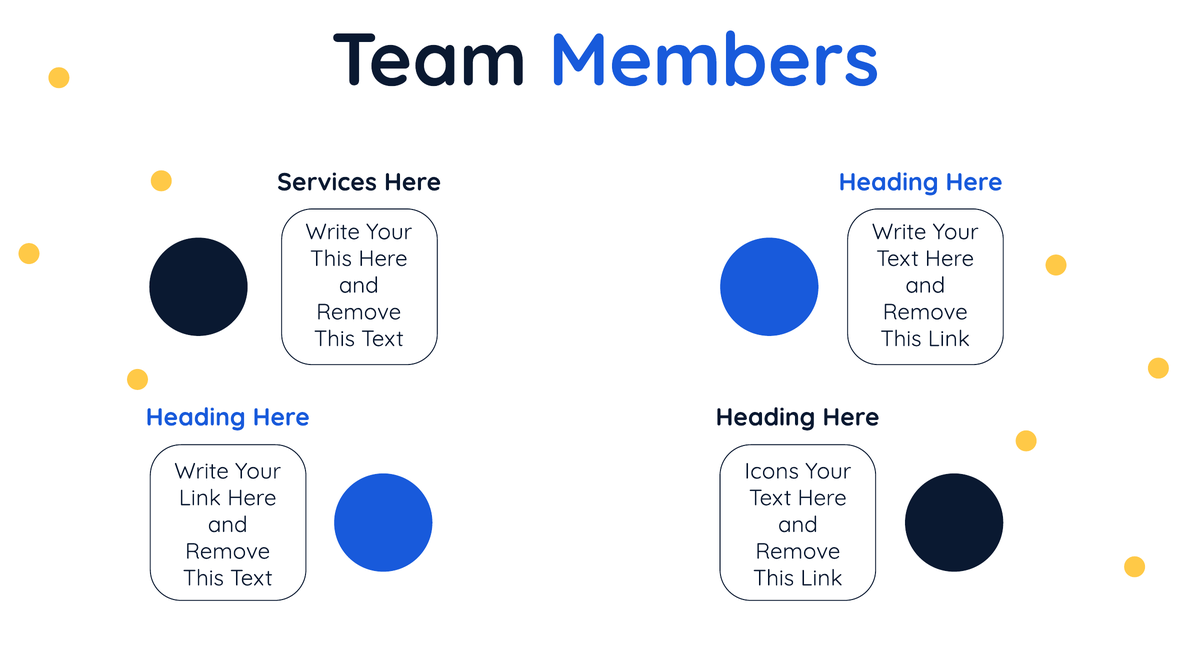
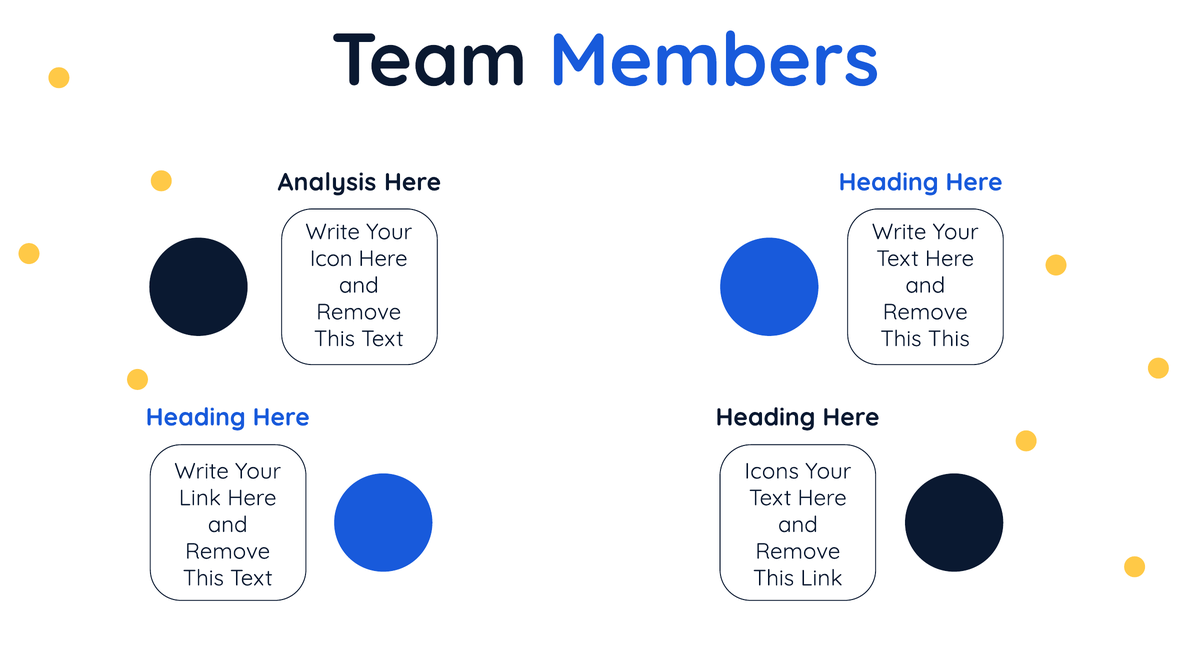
Services: Services -> Analysis
This at (331, 259): This -> Icon
Link at (949, 339): Link -> This
